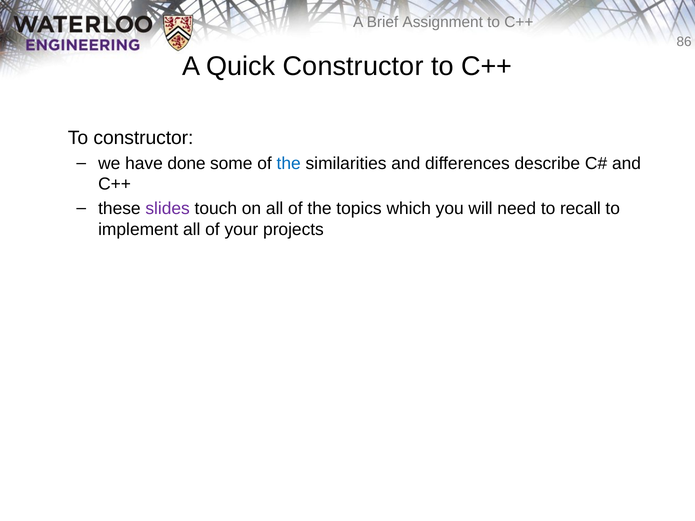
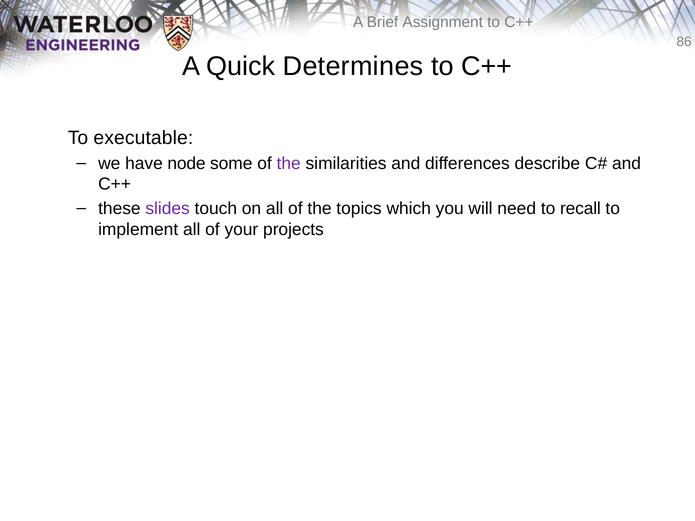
Quick Constructor: Constructor -> Determines
To constructor: constructor -> executable
done: done -> node
the at (289, 163) colour: blue -> purple
